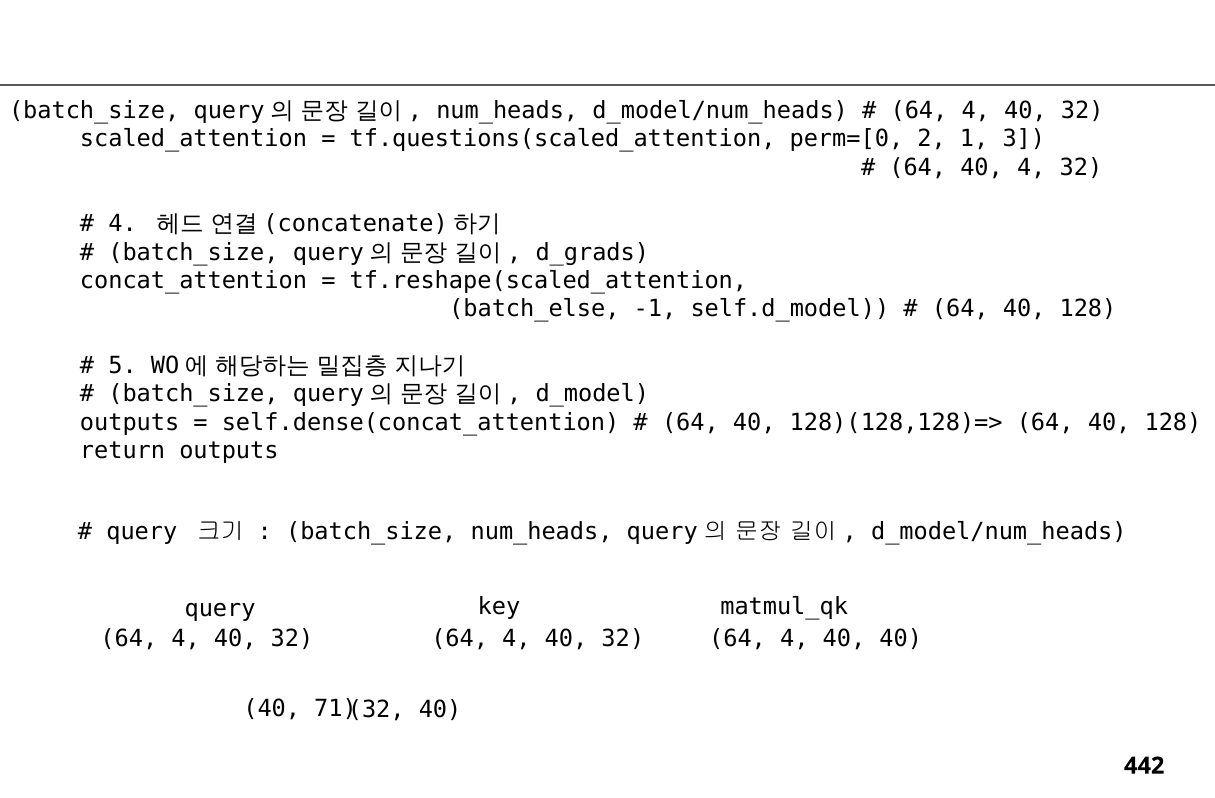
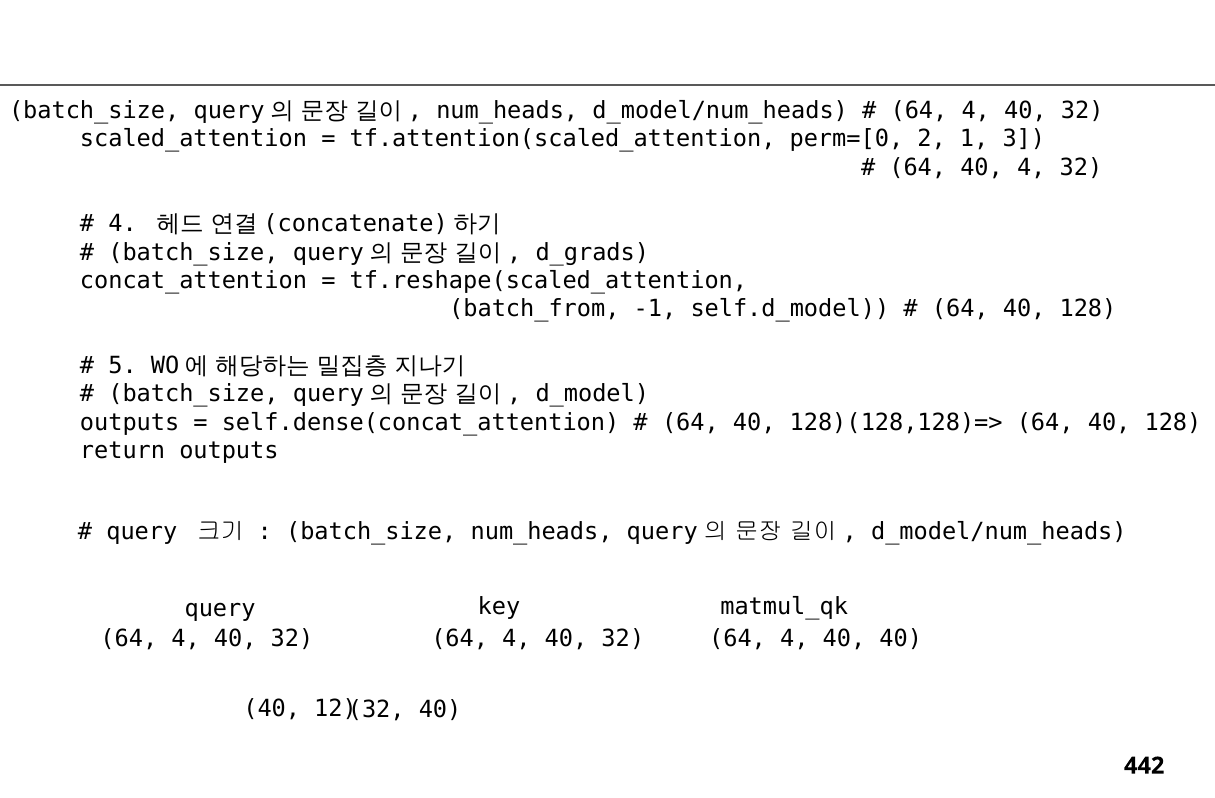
tf.questions(scaled_attention: tf.questions(scaled_attention -> tf.attention(scaled_attention
batch_else: batch_else -> batch_from
71: 71 -> 12
